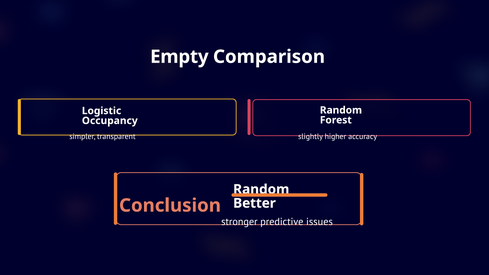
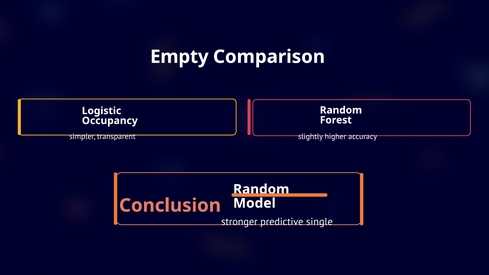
Better: Better -> Model
issues: issues -> single
